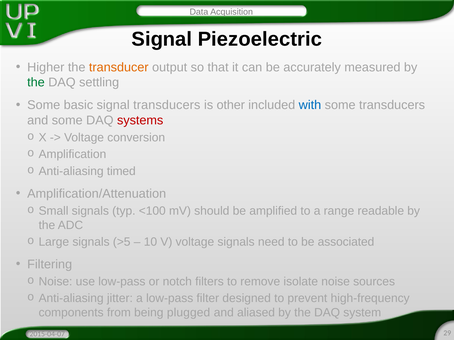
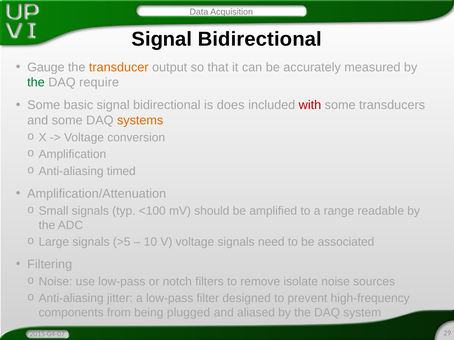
Piezoelectric at (260, 39): Piezoelectric -> Bidirectional
Higher: Higher -> Gauge
settling: settling -> require
basic signal transducers: transducers -> bidirectional
other: other -> does
with colour: blue -> red
systems colour: red -> orange
